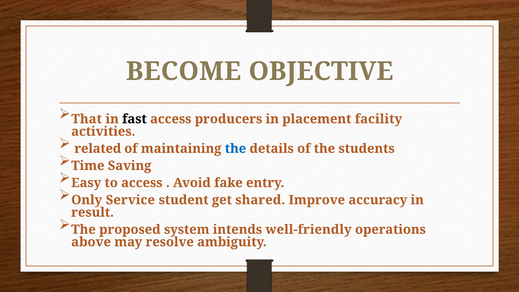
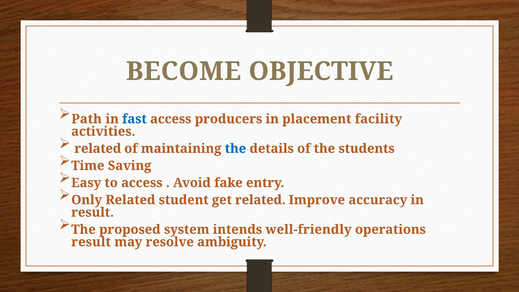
That: That -> Path
fast colour: black -> blue
Only Service: Service -> Related
get shared: shared -> related
above at (91, 242): above -> result
